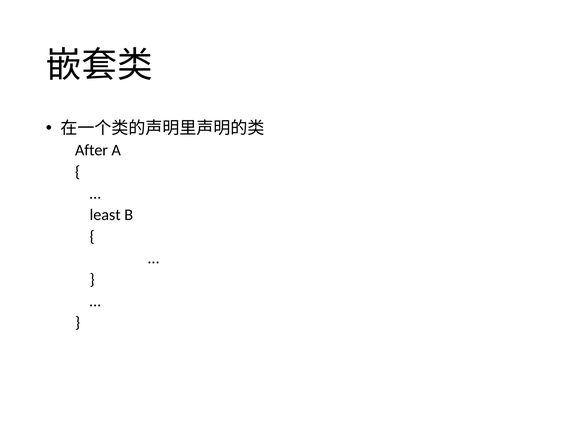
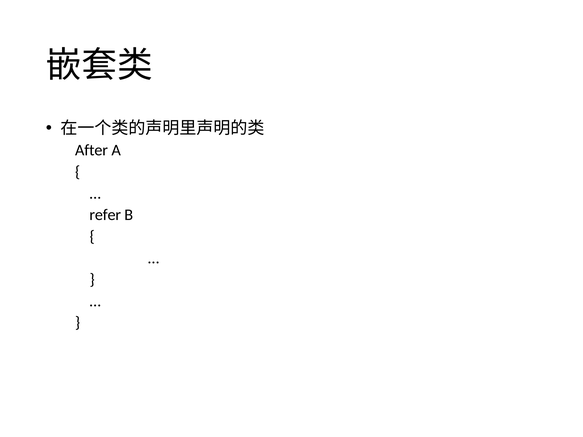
least: least -> refer
